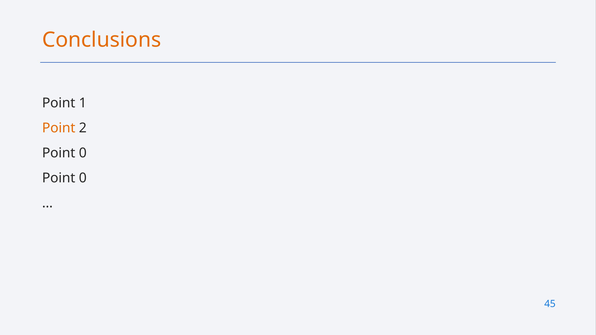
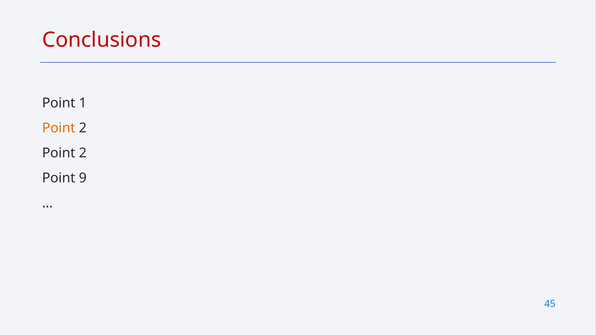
Conclusions colour: orange -> red
0 at (83, 153): 0 -> 2
0 at (83, 178): 0 -> 9
